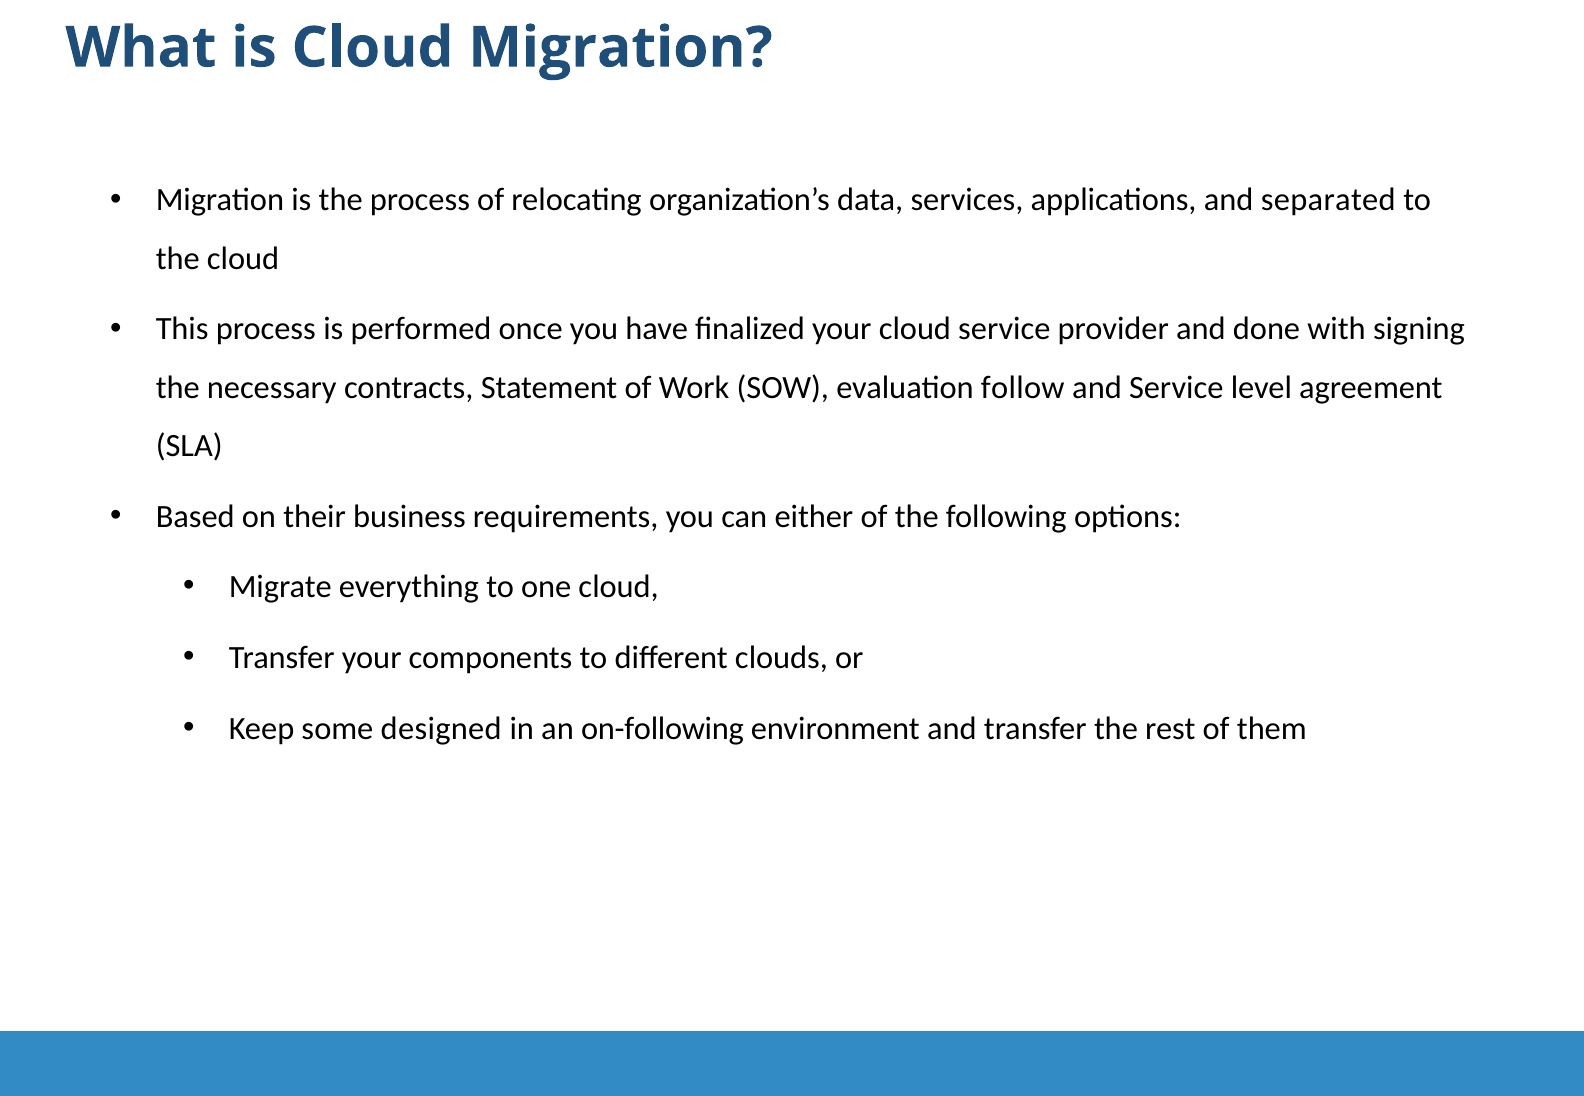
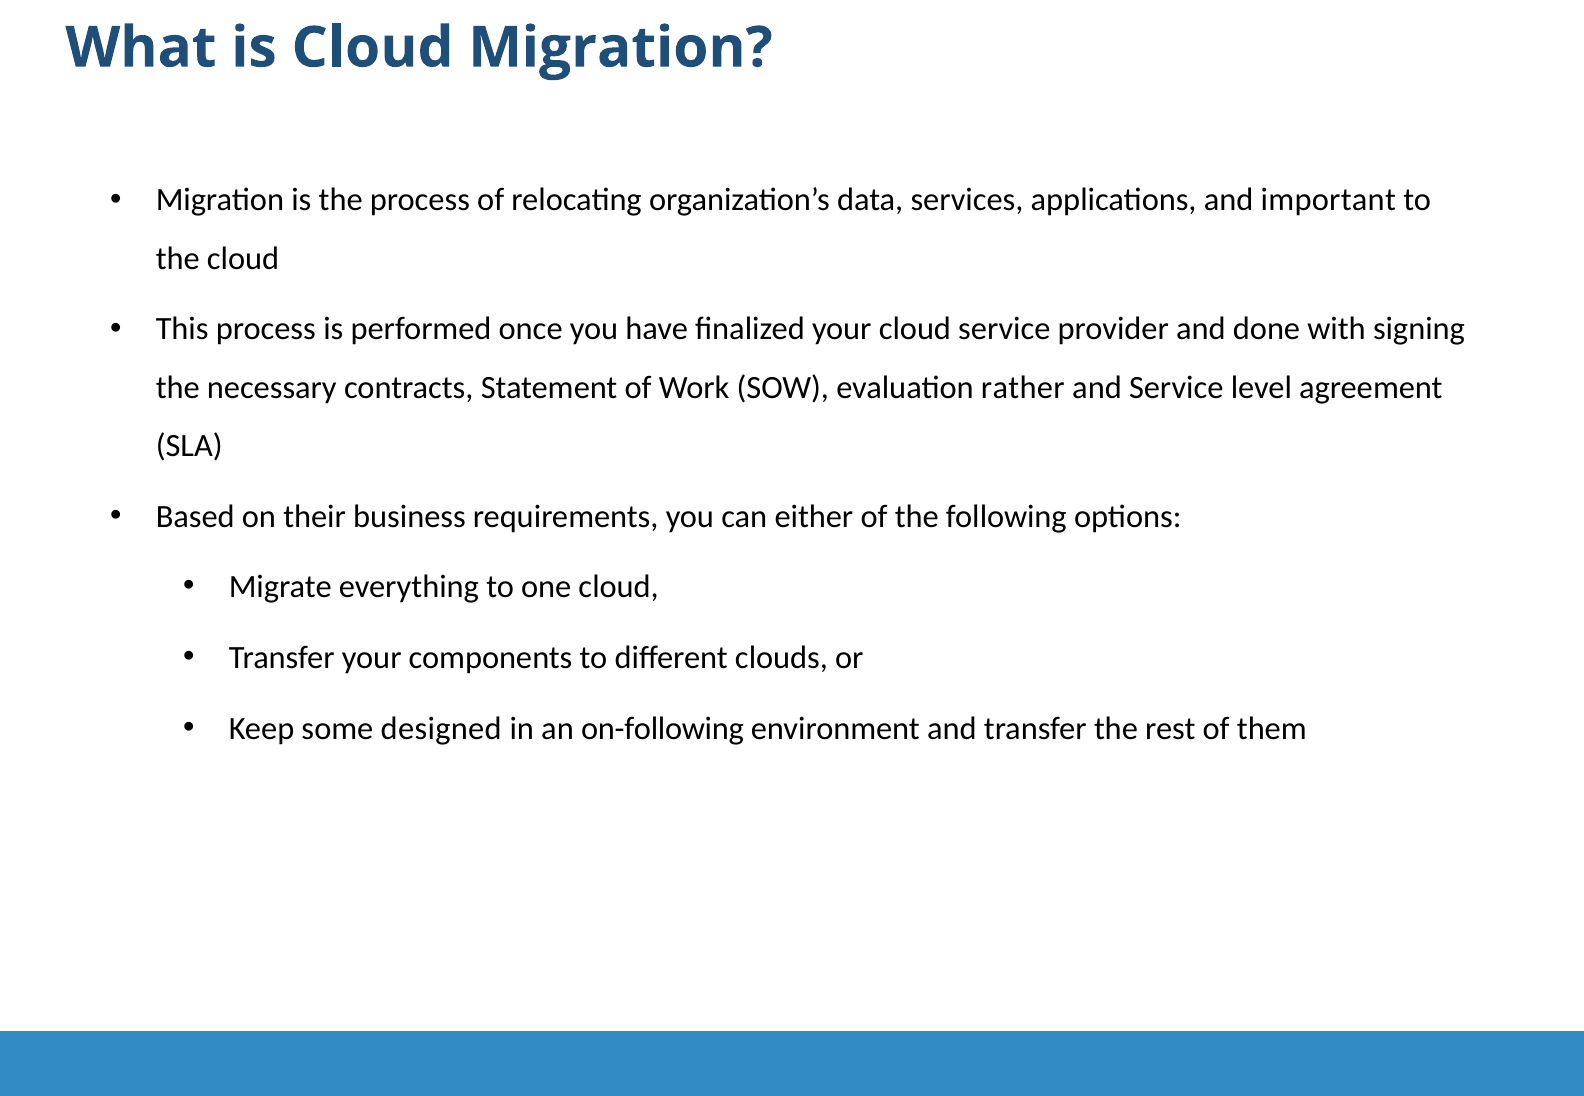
separated: separated -> important
follow: follow -> rather
